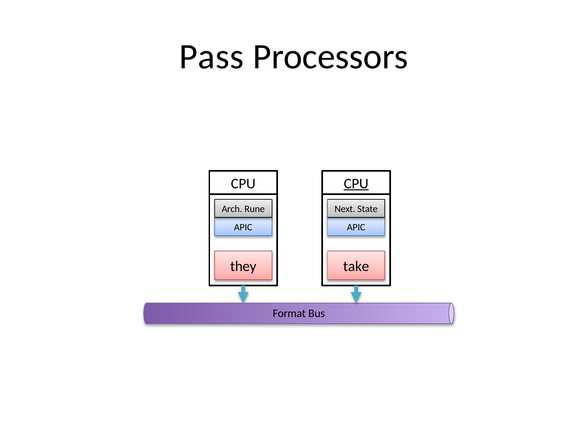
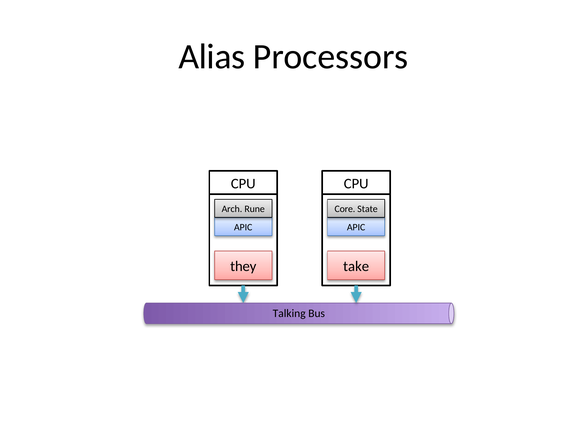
Pass: Pass -> Alias
CPU at (356, 184) underline: present -> none
Next: Next -> Core
Format: Format -> Talking
